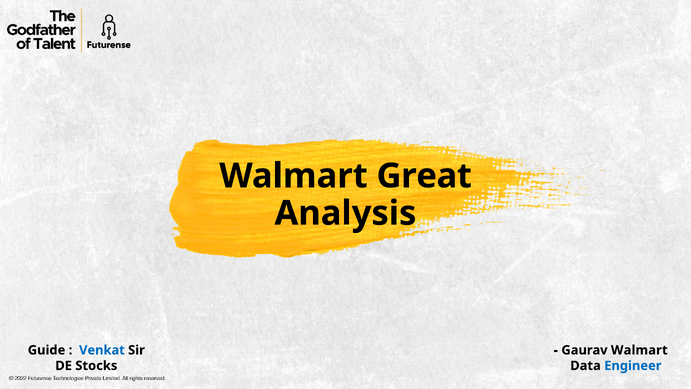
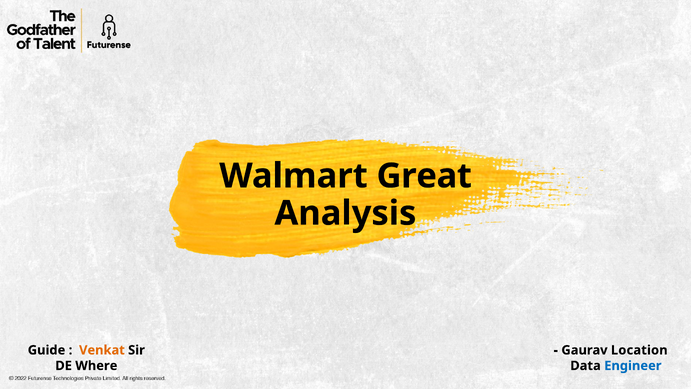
Venkat colour: blue -> orange
Gaurav Walmart: Walmart -> Location
Stocks: Stocks -> Where
